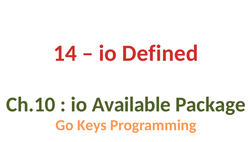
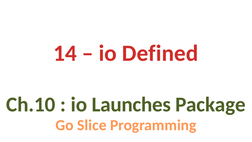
Available: Available -> Launches
Keys: Keys -> Slice
